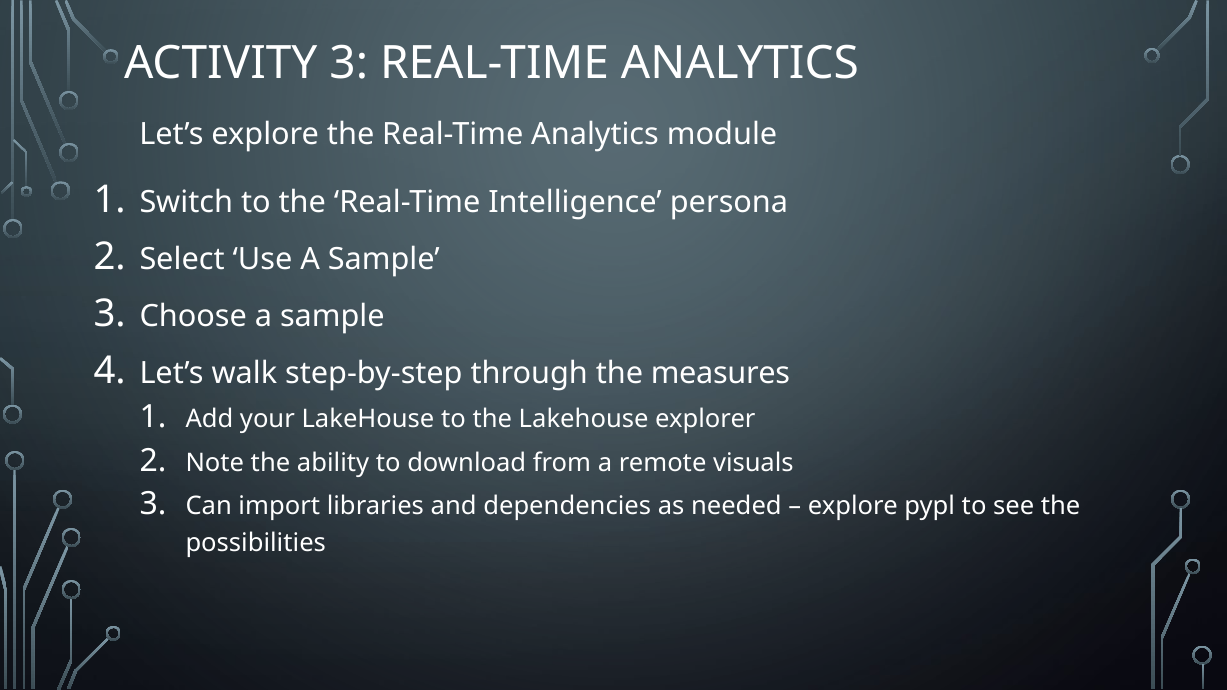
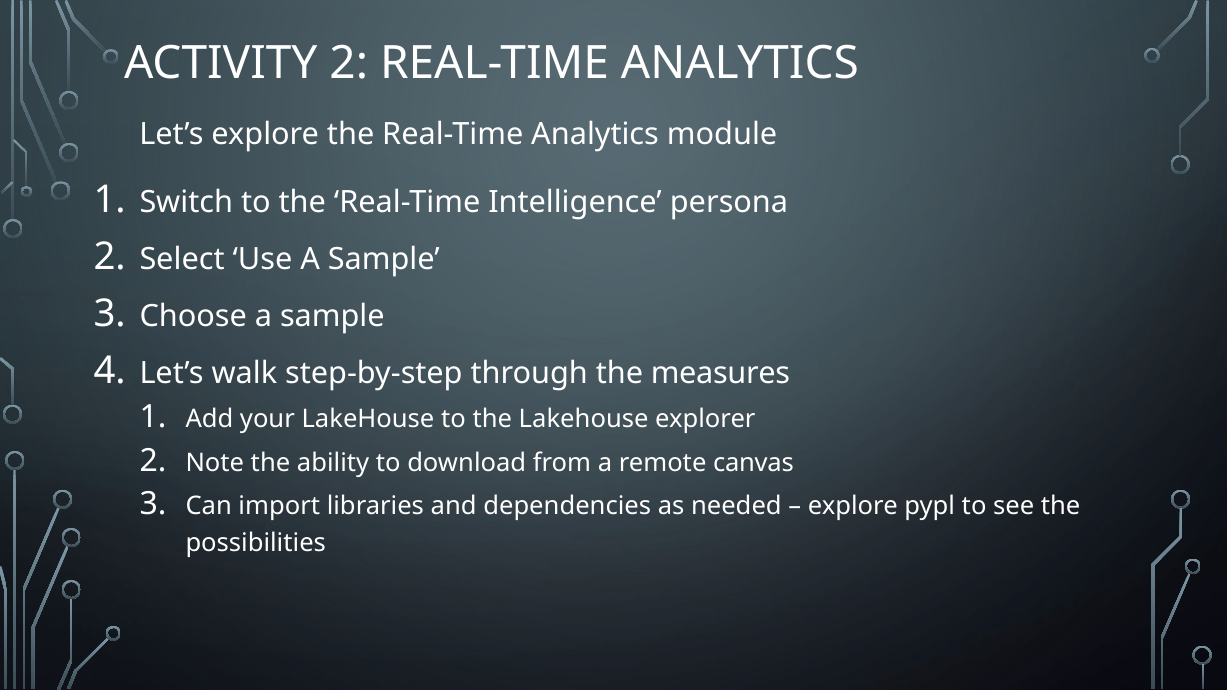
ACTIVITY 3: 3 -> 2
visuals: visuals -> canvas
